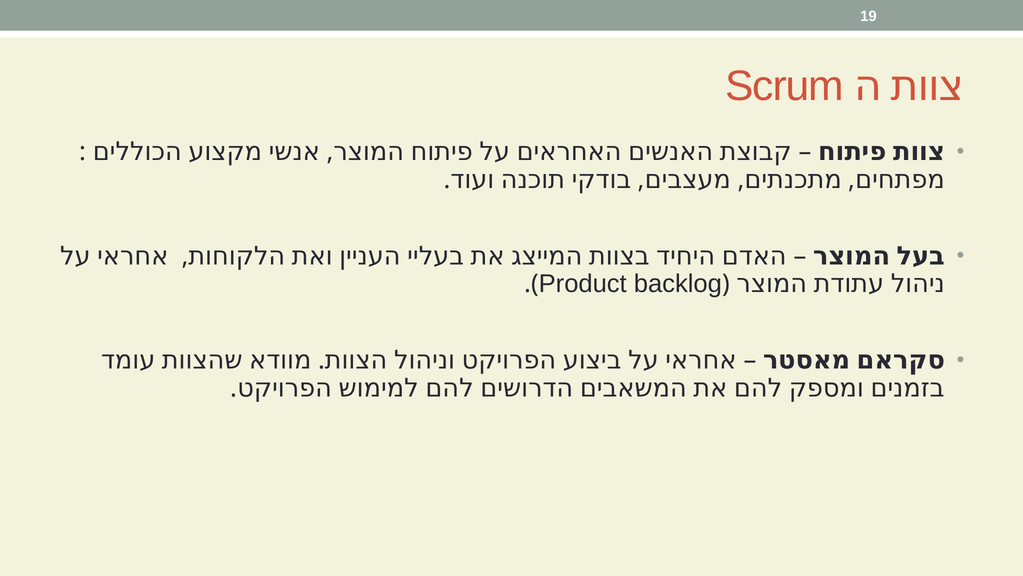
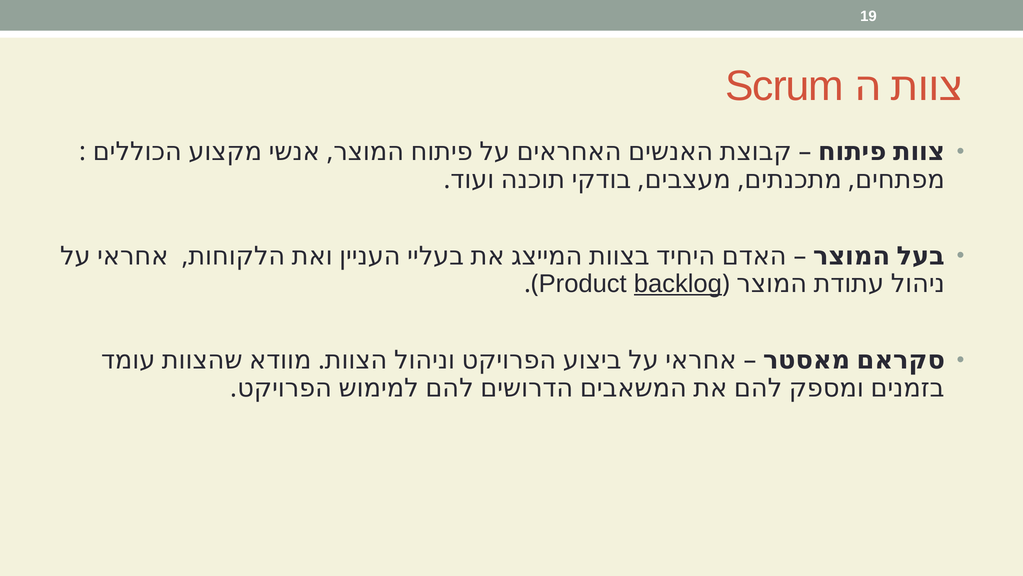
backlog underline: none -> present
